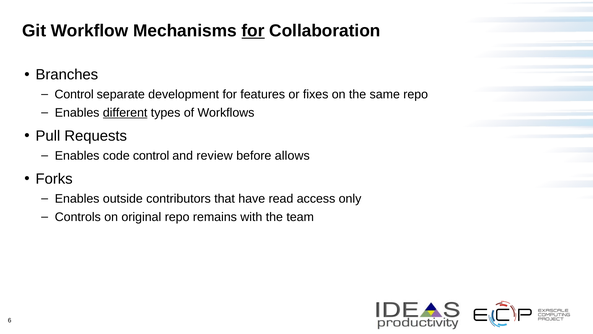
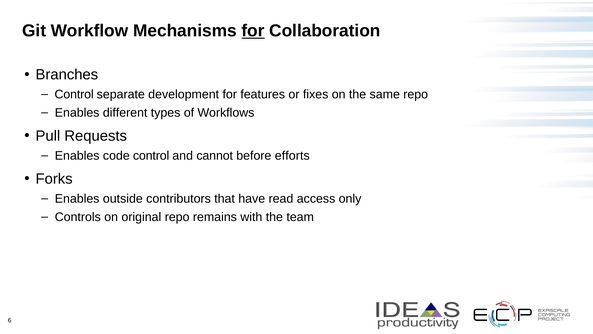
different underline: present -> none
review: review -> cannot
allows: allows -> efforts
